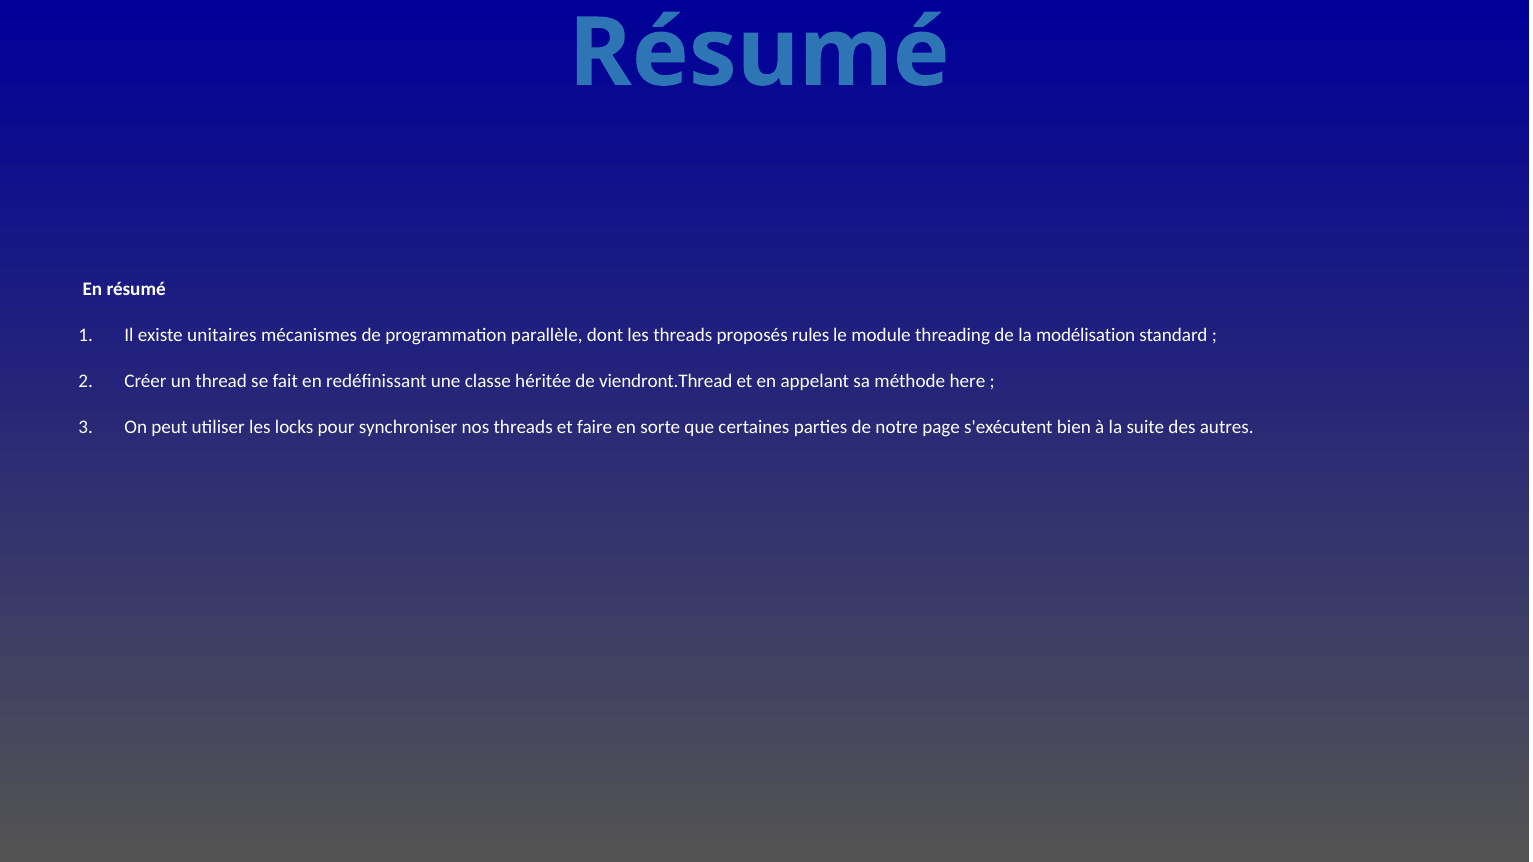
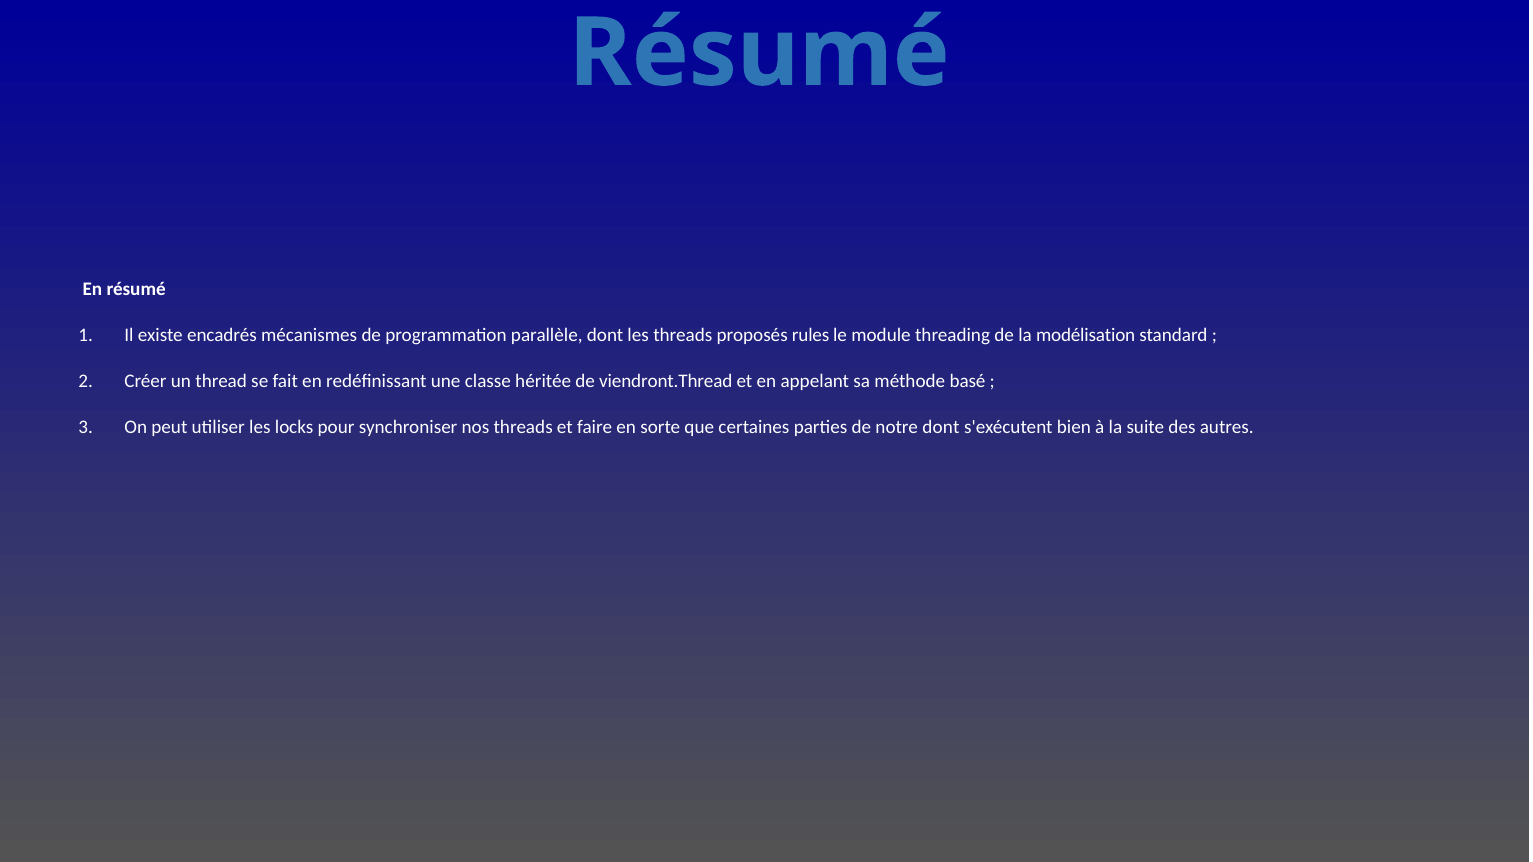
unitaires: unitaires -> encadrés
here: here -> basé
notre page: page -> dont
